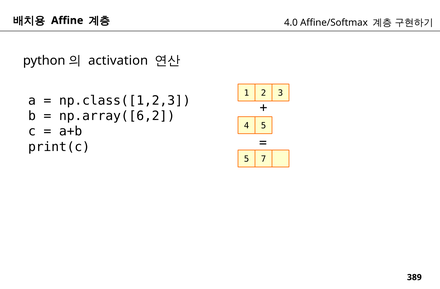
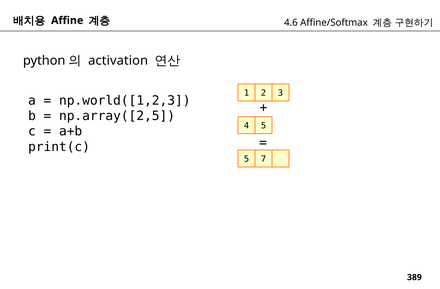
4.0: 4.0 -> 4.6
np.class([1,2,3: np.class([1,2,3 -> np.world([1,2,3
np.array([6,2: np.array([6,2 -> np.array([2,5
